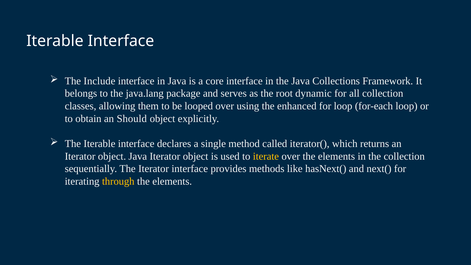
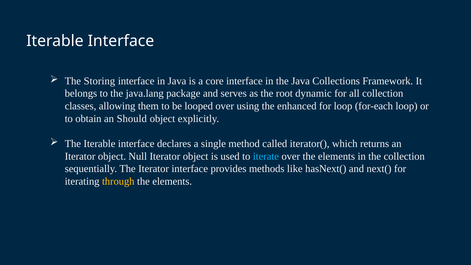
Include: Include -> Storing
object Java: Java -> Null
iterate colour: yellow -> light blue
